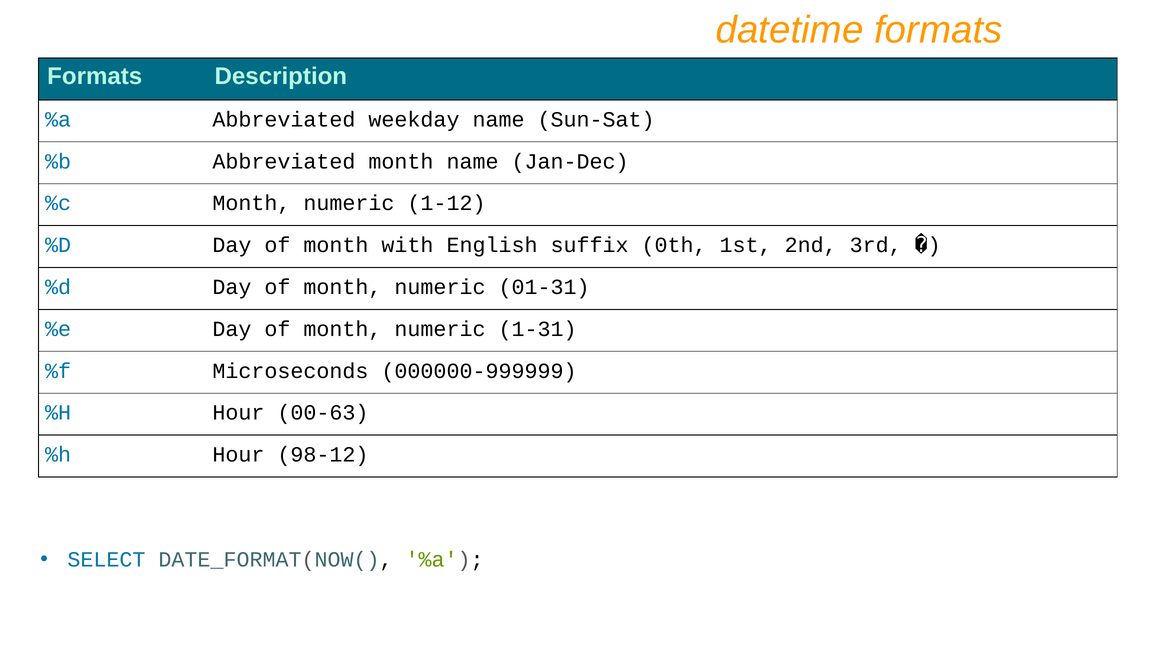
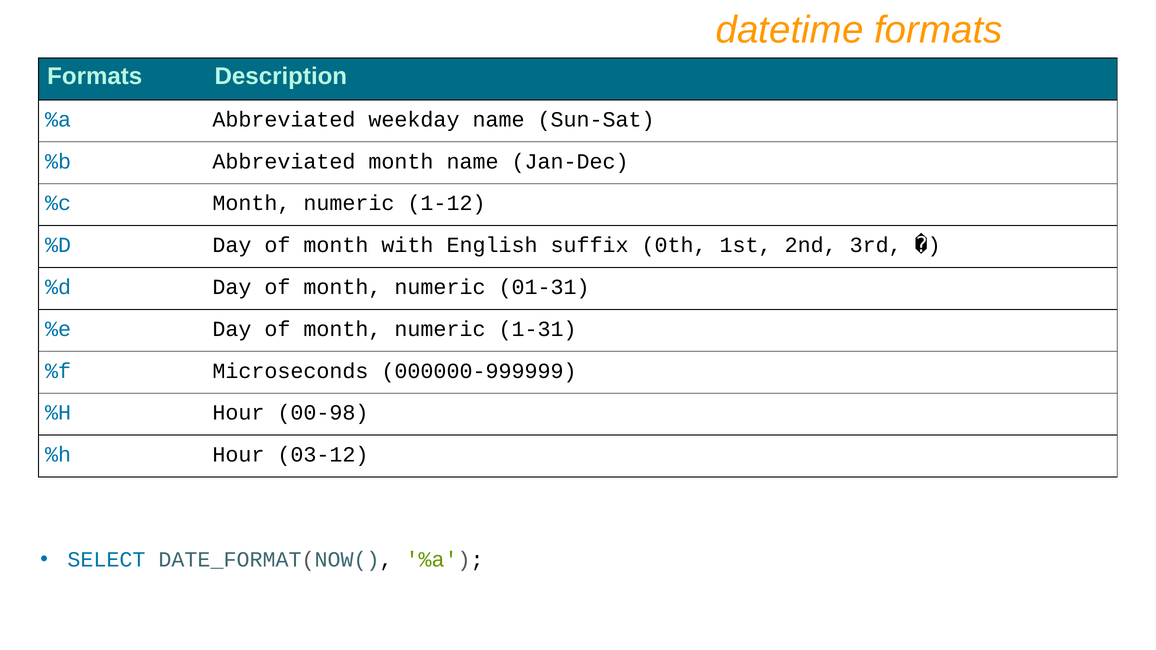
00-63: 00-63 -> 00-98
98-12: 98-12 -> 03-12
